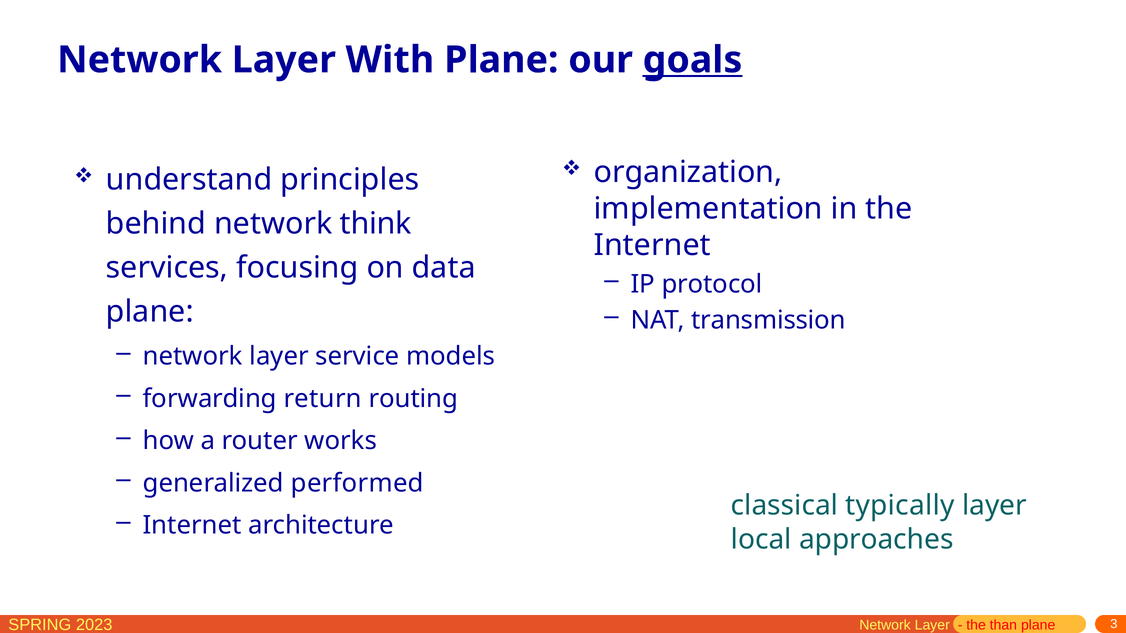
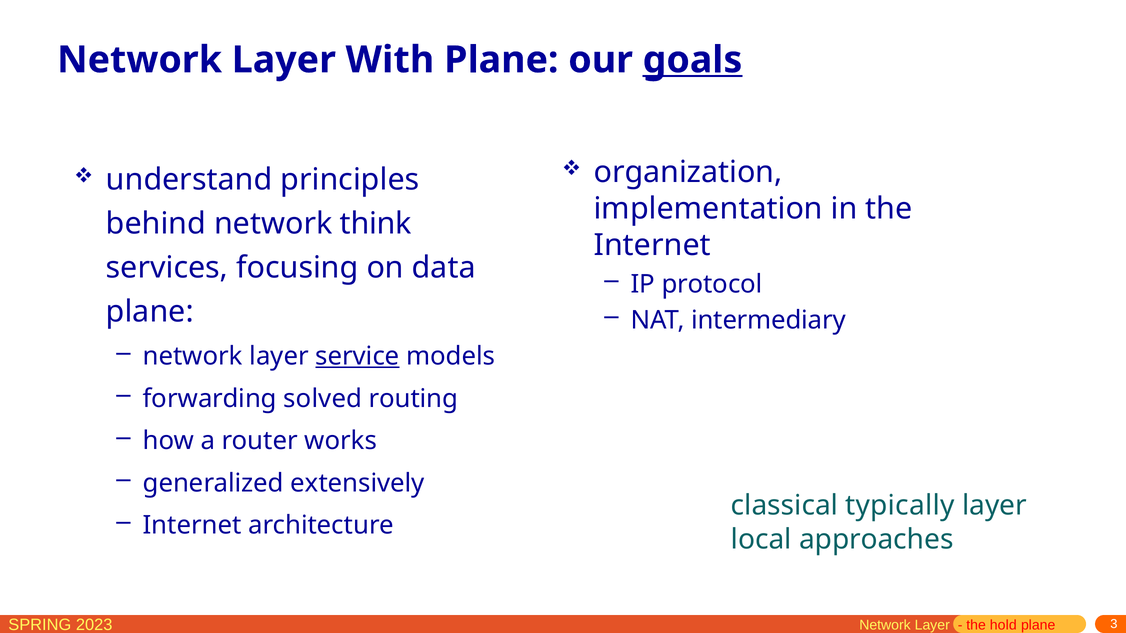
transmission: transmission -> intermediary
service underline: none -> present
return: return -> solved
performed: performed -> extensively
than: than -> hold
